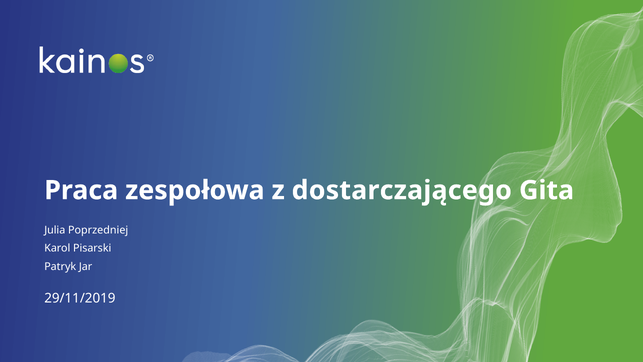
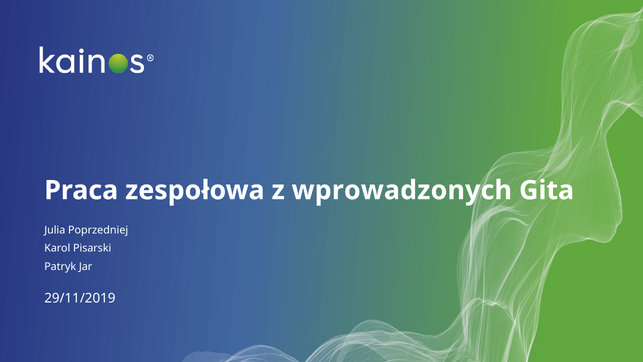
dostarczającego: dostarczającego -> wprowadzonych
